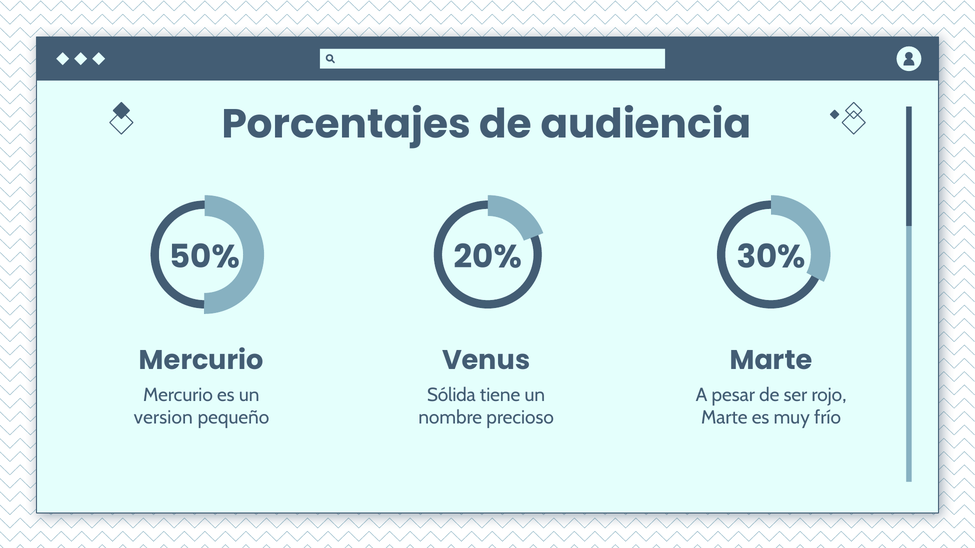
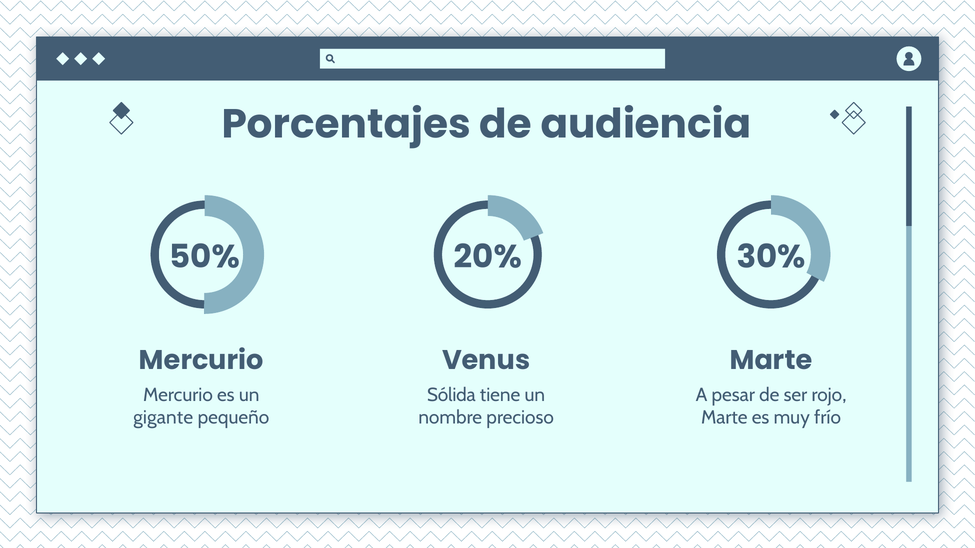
version: version -> gigante
